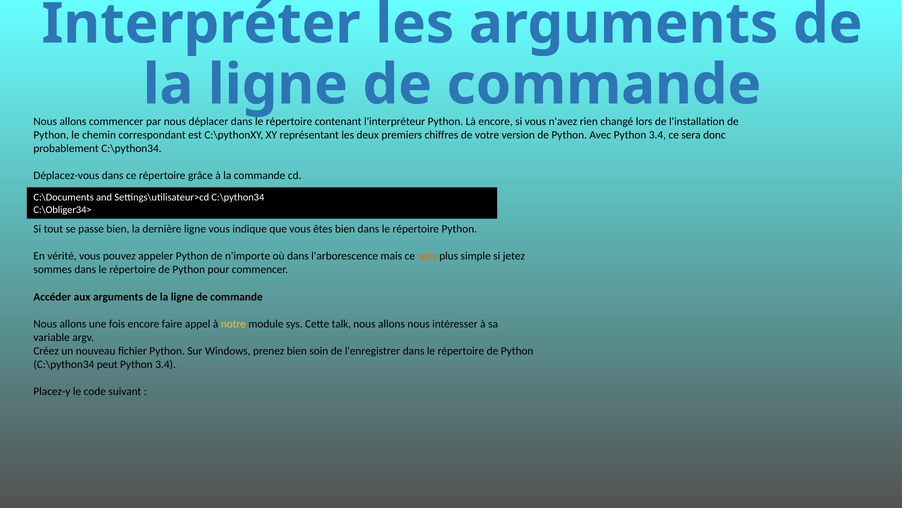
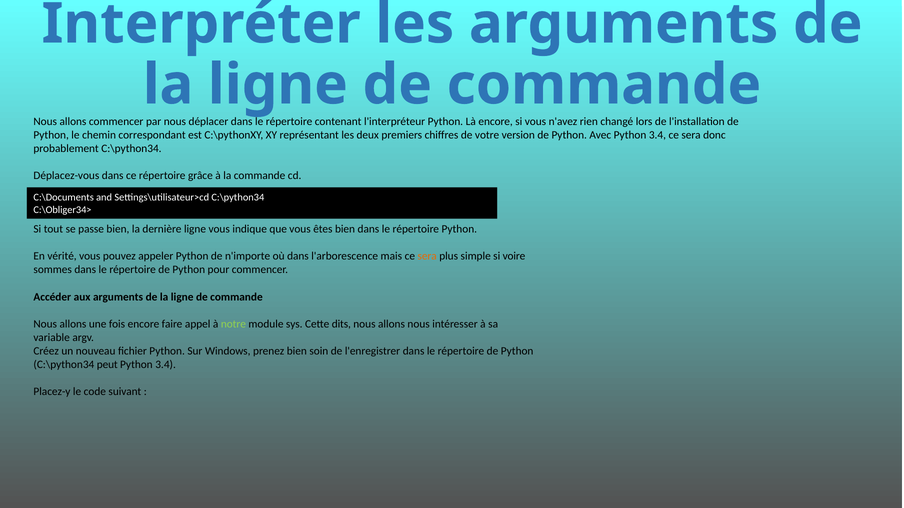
jetez: jetez -> voire
notre colour: yellow -> light green
talk: talk -> dits
